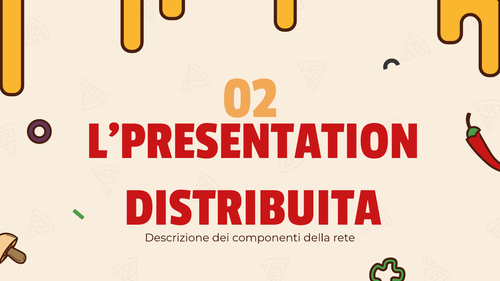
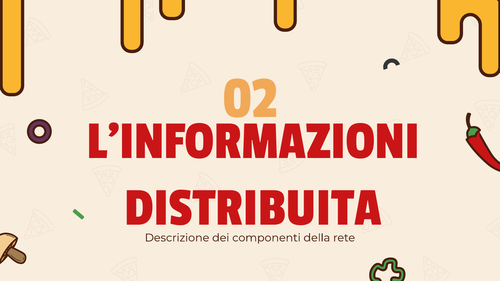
L’PRESENTATION: L’PRESENTATION -> L’INFORMAZIONI
